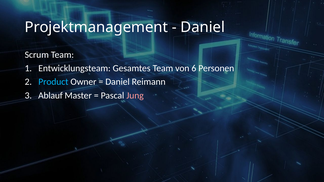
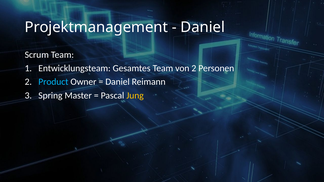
von 6: 6 -> 2
Ablauf: Ablauf -> Spring
Jung colour: pink -> yellow
